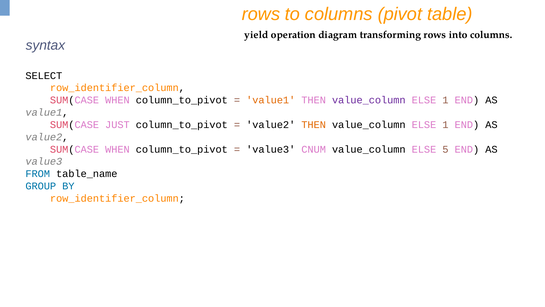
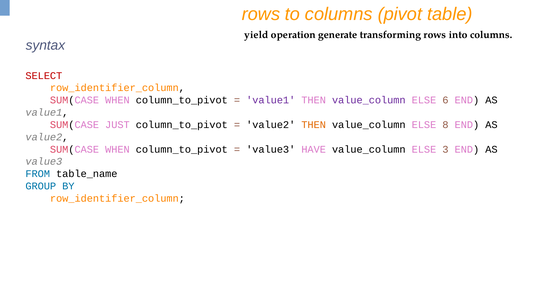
diagram: diagram -> generate
SELECT colour: black -> red
value1 at (271, 100) colour: orange -> purple
1 at (445, 100): 1 -> 6
1 at (445, 125): 1 -> 8
CNUM: CNUM -> HAVE
5: 5 -> 3
